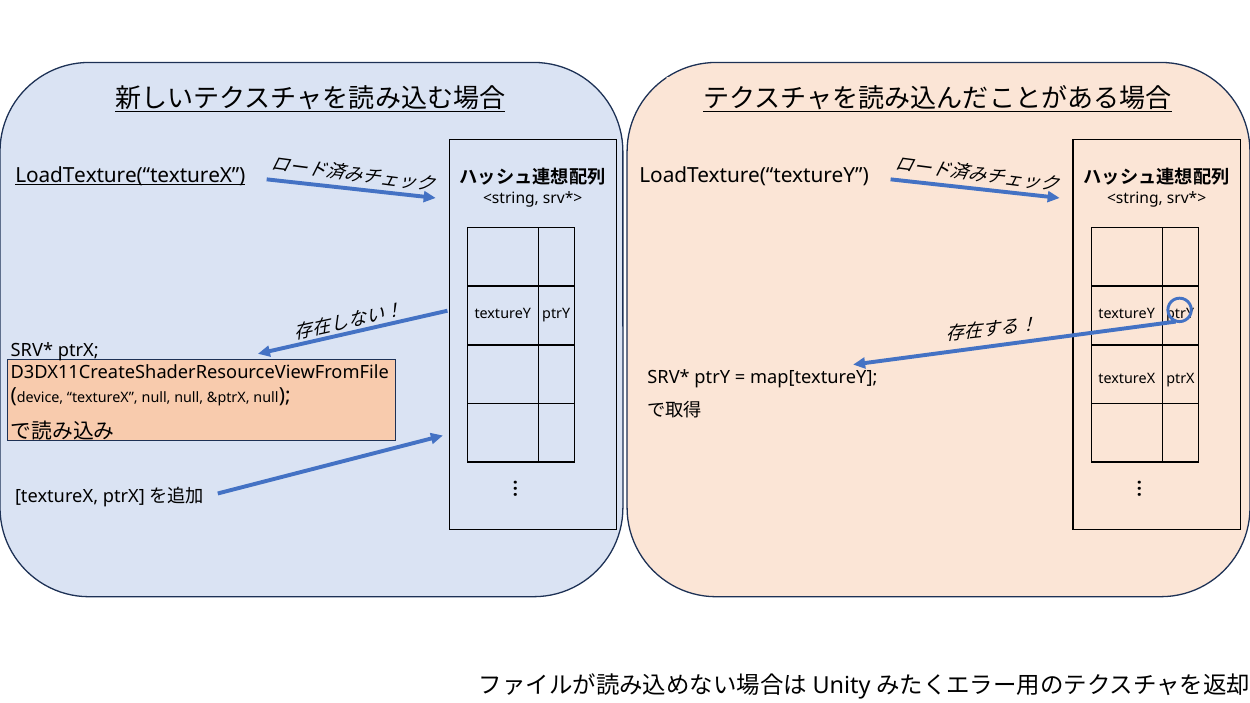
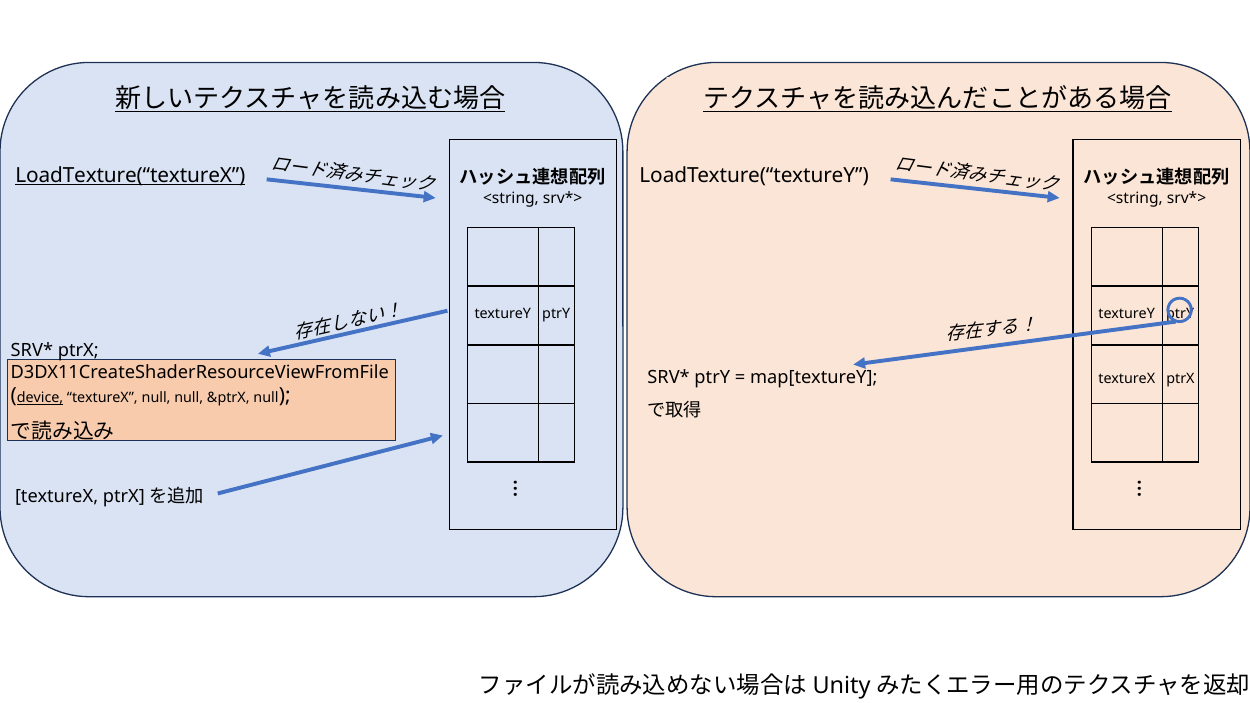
device underline: none -> present
